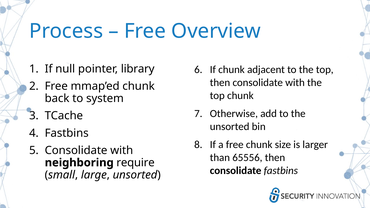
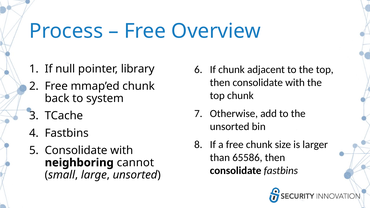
65556: 65556 -> 65586
require: require -> cannot
